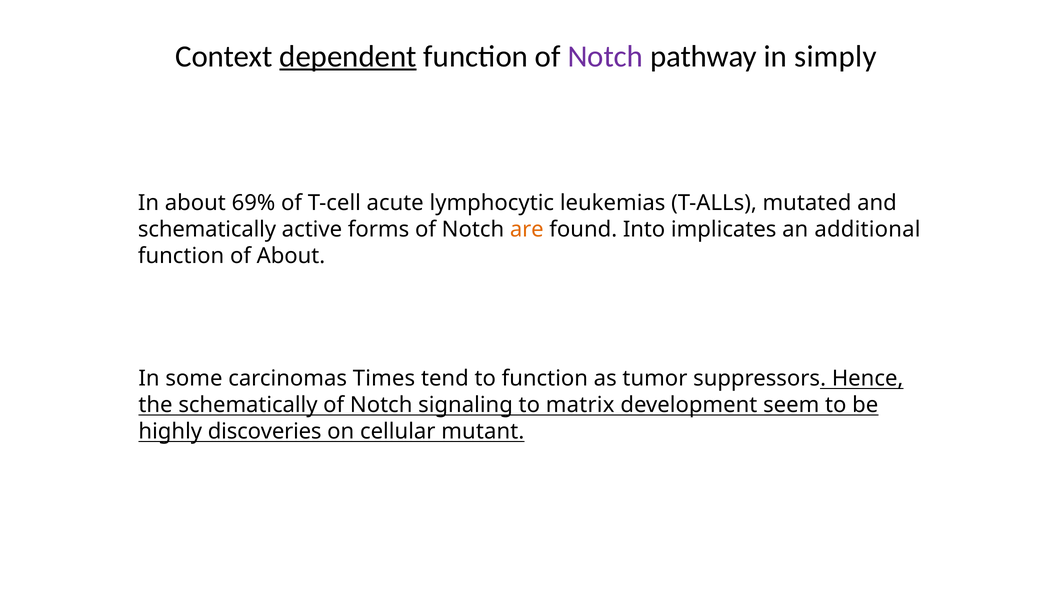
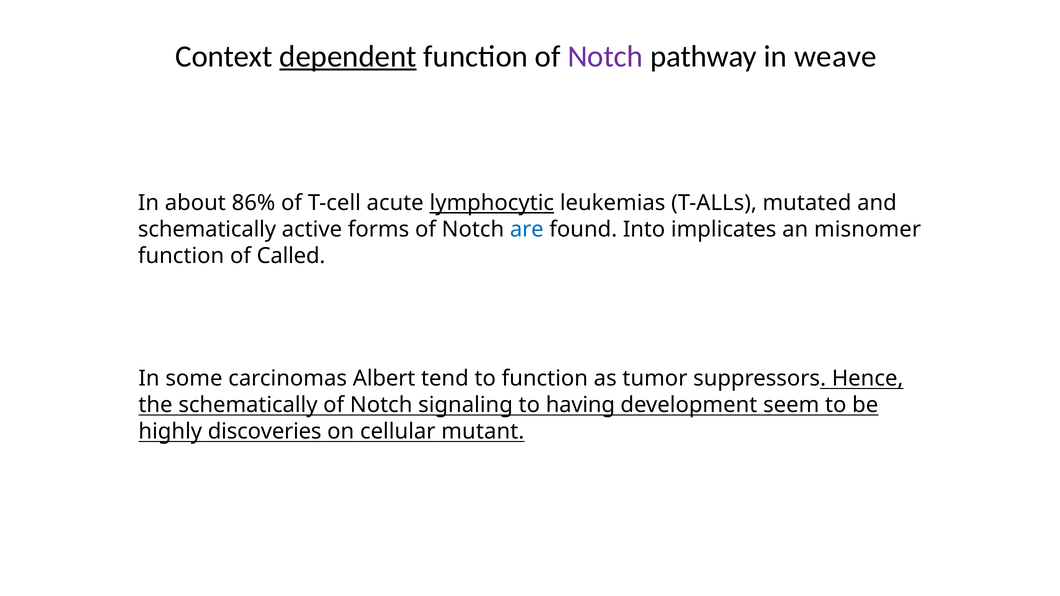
simply: simply -> weave
69%: 69% -> 86%
lymphocytic underline: none -> present
are colour: orange -> blue
additional: additional -> misnomer
of About: About -> Called
Times: Times -> Albert
matrix: matrix -> having
